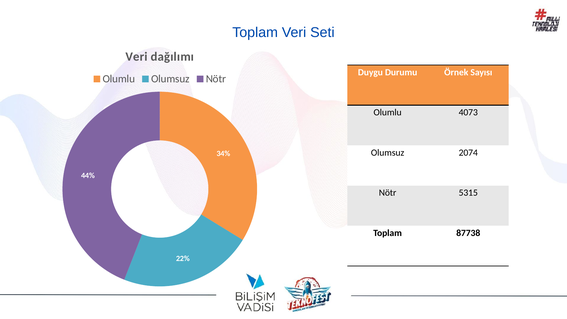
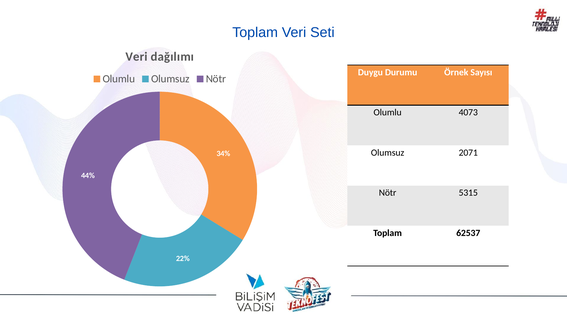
2074: 2074 -> 2071
87738: 87738 -> 62537
